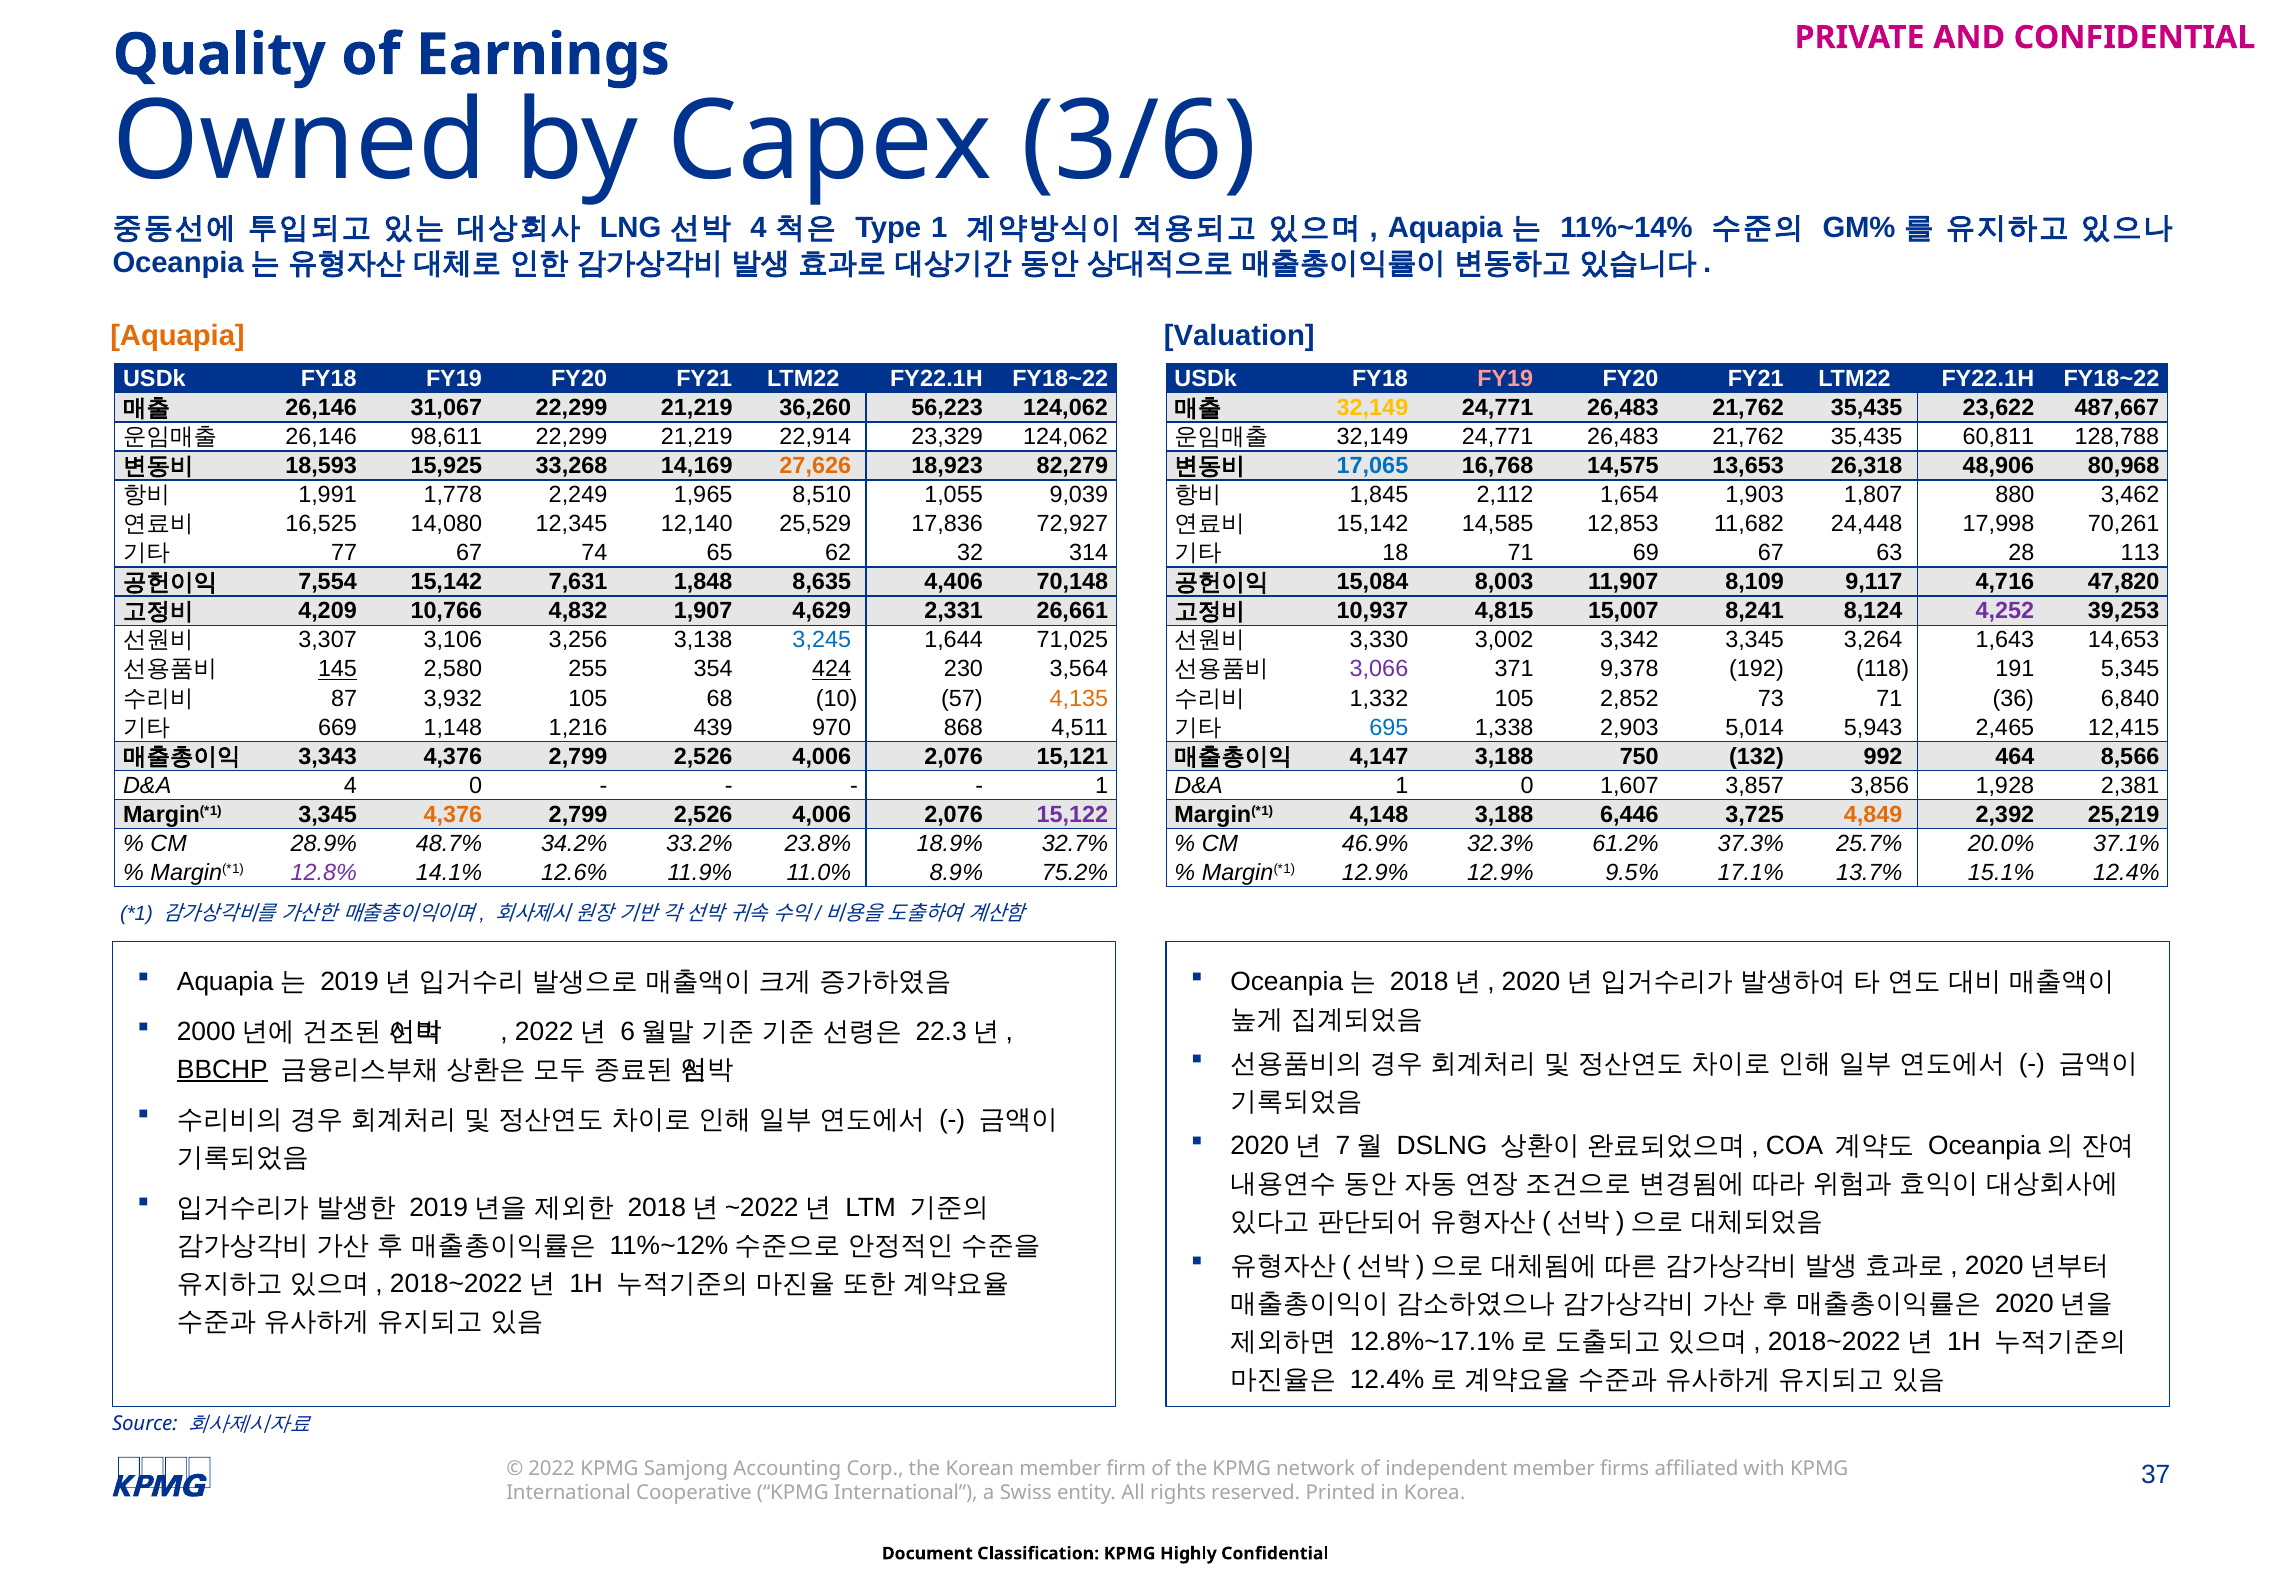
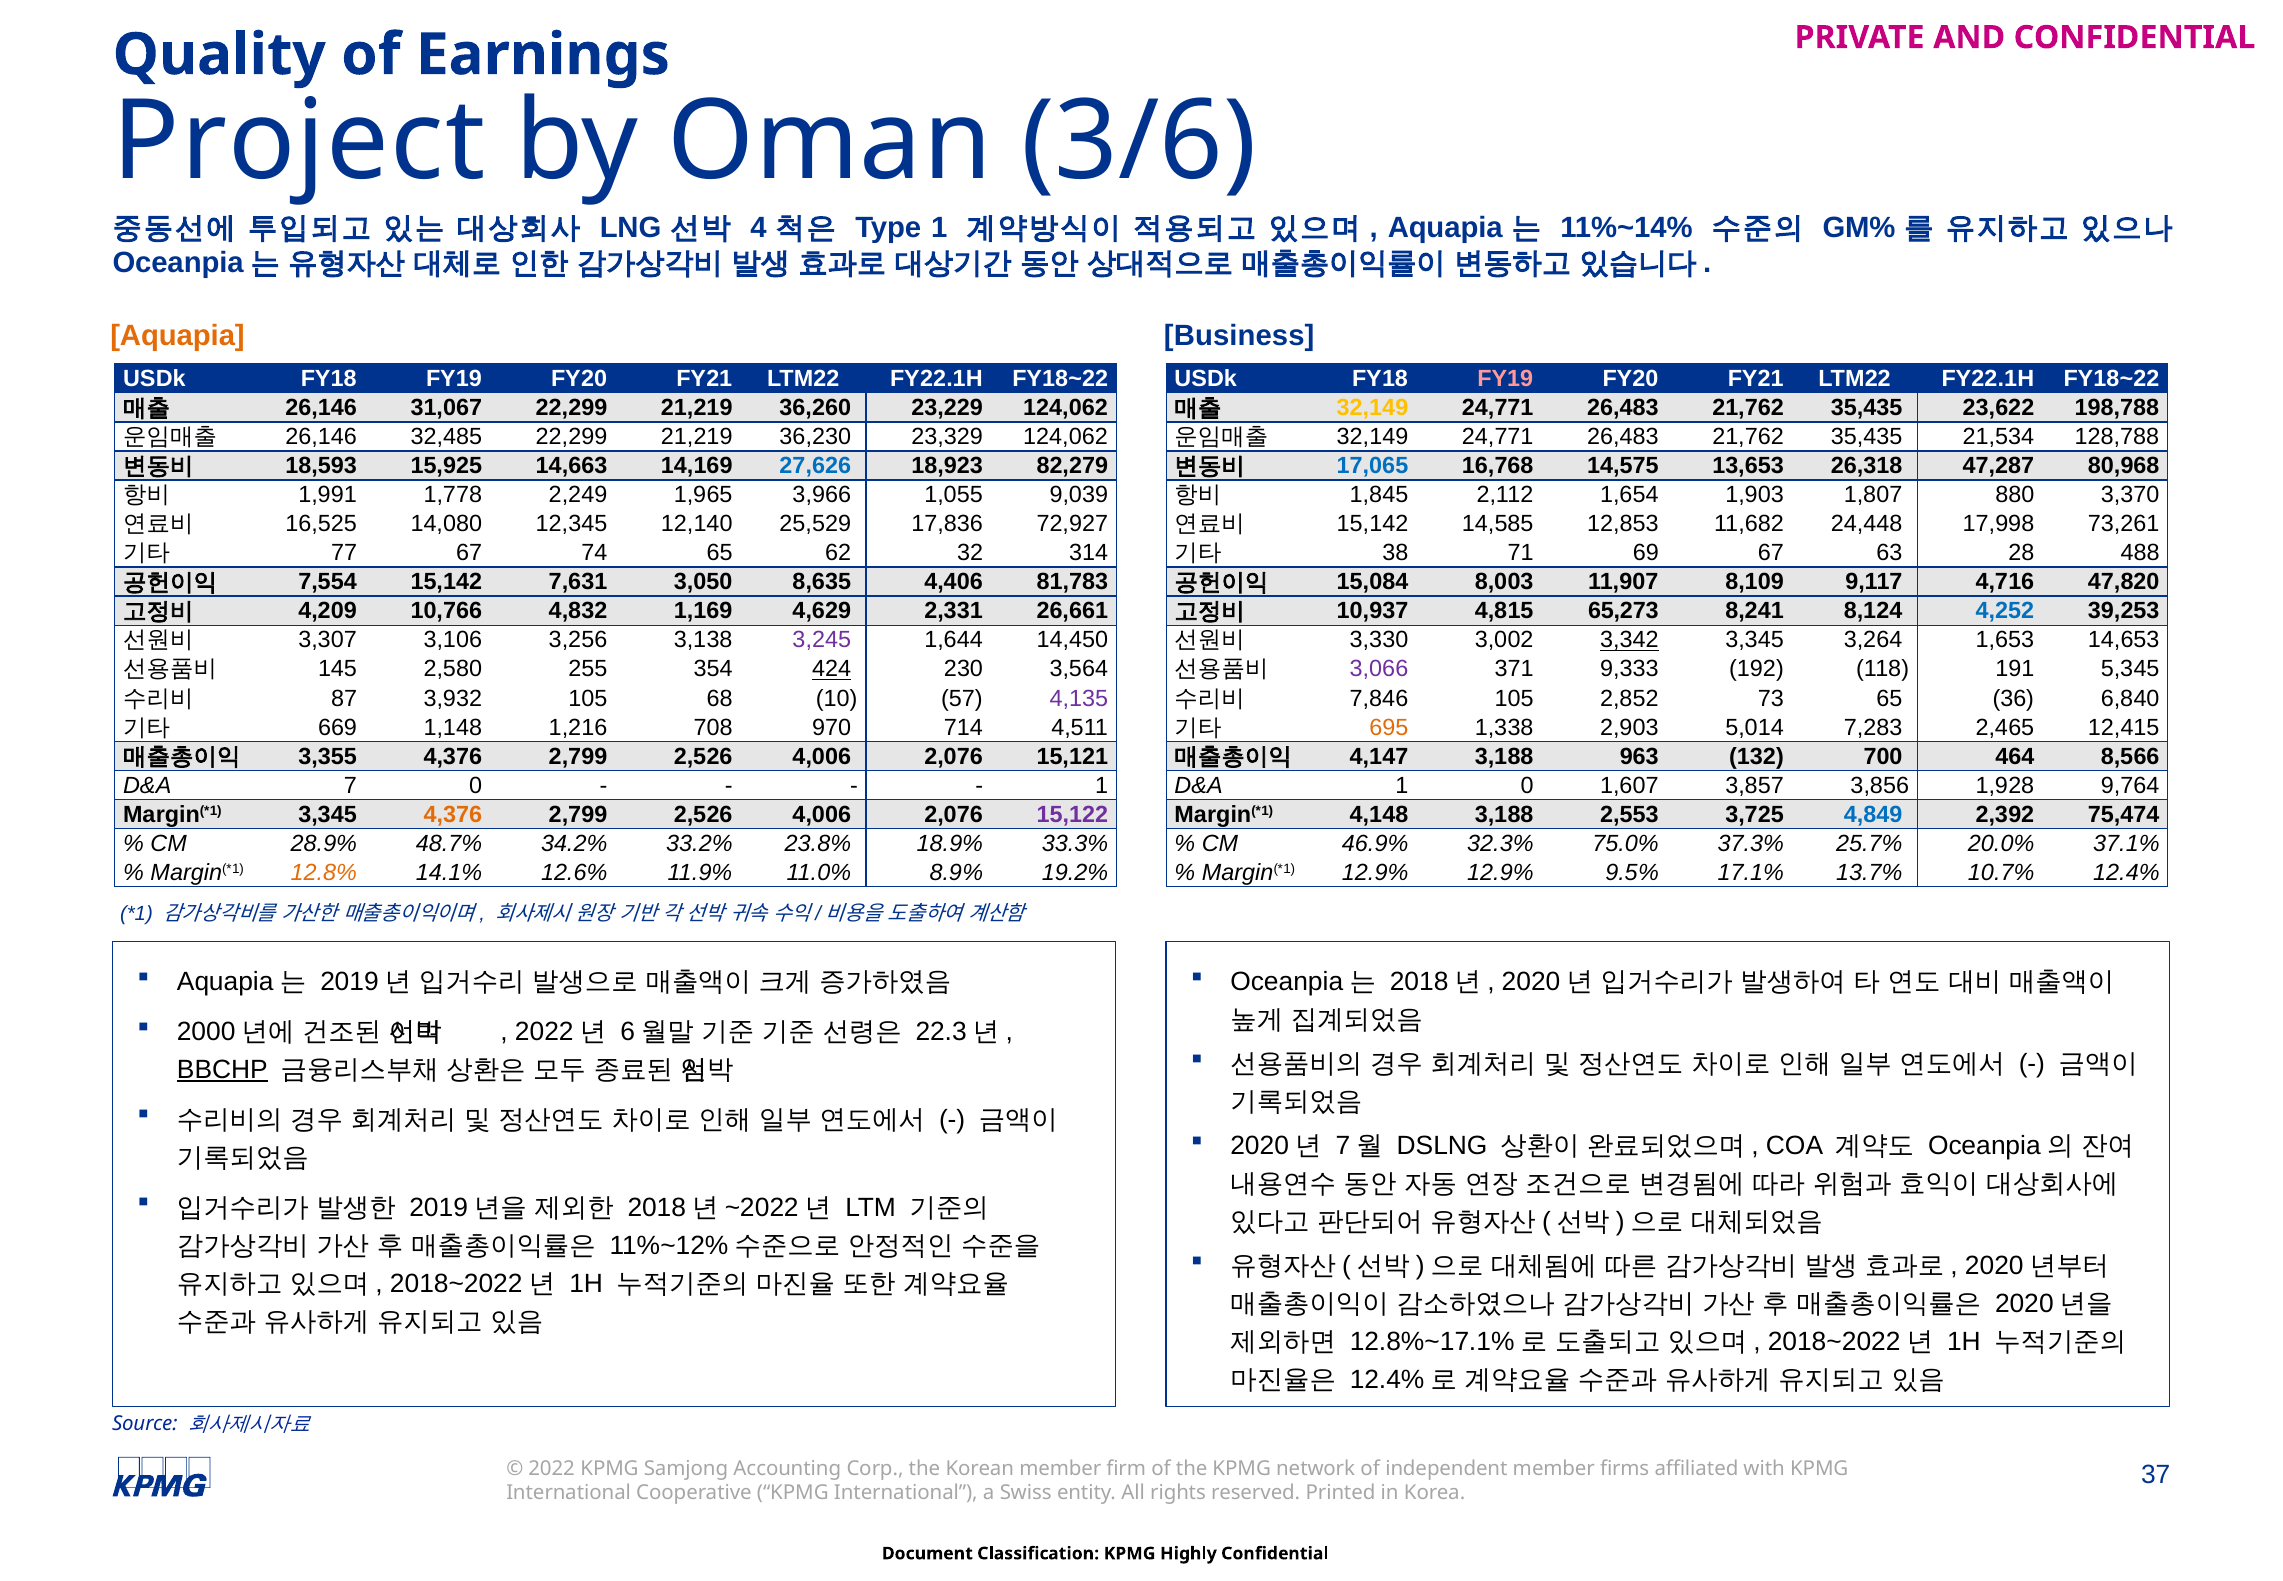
Owned: Owned -> Project
Capex: Capex -> Oman
Valuation: Valuation -> Business
56,223: 56,223 -> 23,229
487,667: 487,667 -> 198,788
98,611: 98,611 -> 32,485
22,914: 22,914 -> 36,230
60,811: 60,811 -> 21,534
33,268: 33,268 -> 14,663
27,626 colour: orange -> blue
48,906: 48,906 -> 47,287
8,510: 8,510 -> 3,966
3,462: 3,462 -> 3,370
70,261: 70,261 -> 73,261
18: 18 -> 38
113: 113 -> 488
1,848: 1,848 -> 3,050
70,148: 70,148 -> 81,783
1,907: 1,907 -> 1,169
15,007: 15,007 -> 65,273
4,252 colour: purple -> blue
3,245 colour: blue -> purple
71,025: 71,025 -> 14,450
3,342 underline: none -> present
1,643: 1,643 -> 1,653
145 underline: present -> none
9,378: 9,378 -> 9,333
4,135 colour: orange -> purple
1,332: 1,332 -> 7,846
73 71: 71 -> 65
439: 439 -> 708
868: 868 -> 714
695 colour: blue -> orange
5,943: 5,943 -> 7,283
3,343: 3,343 -> 3,355
750: 750 -> 963
992: 992 -> 700
D&A 4: 4 -> 7
2,381: 2,381 -> 9,764
6,446: 6,446 -> 2,553
4,849 colour: orange -> blue
25,219: 25,219 -> 75,474
32.7%: 32.7% -> 33.3%
61.2%: 61.2% -> 75.0%
12.8% colour: purple -> orange
75.2%: 75.2% -> 19.2%
15.1%: 15.1% -> 10.7%
